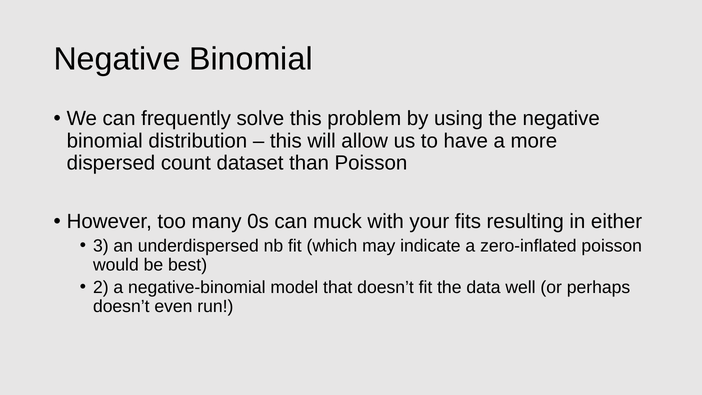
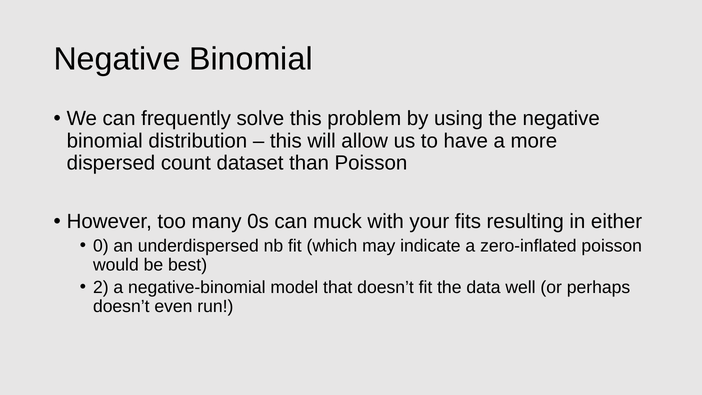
3: 3 -> 0
